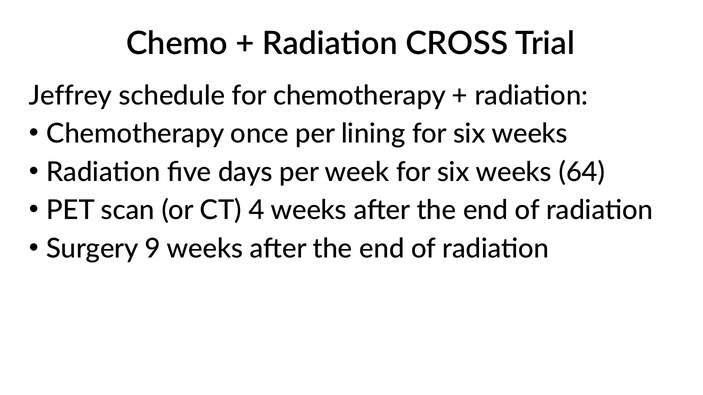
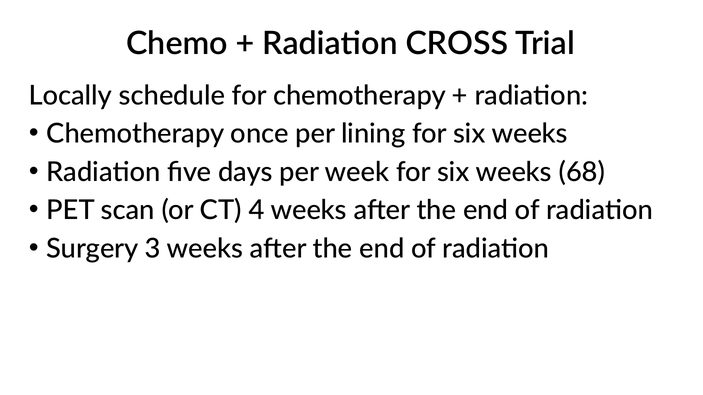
Jeffrey: Jeffrey -> Locally
64: 64 -> 68
9: 9 -> 3
